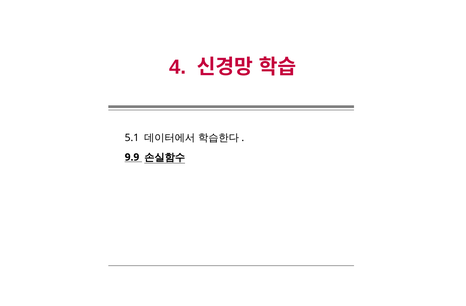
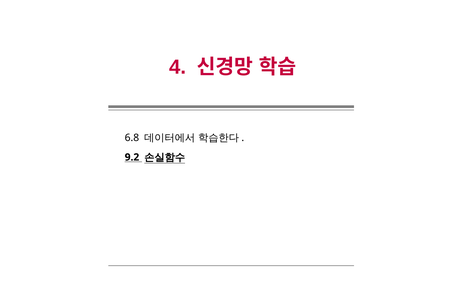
5.1: 5.1 -> 6.8
9.9: 9.9 -> 9.2
